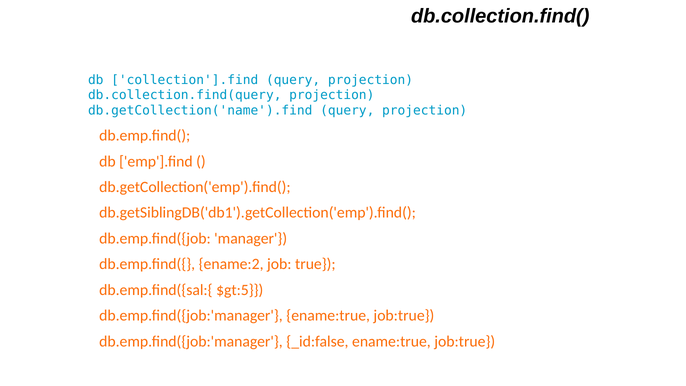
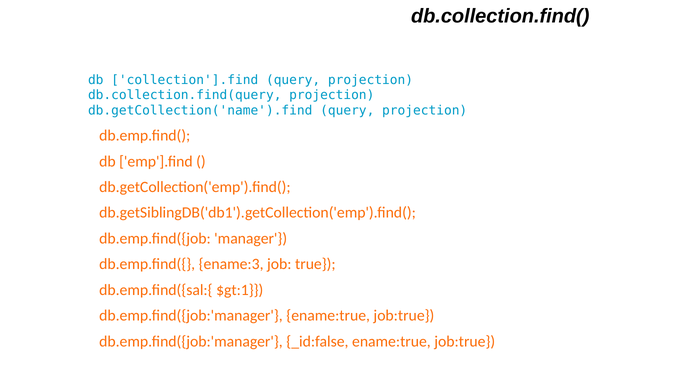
ename:2: ename:2 -> ename:3
$gt:5: $gt:5 -> $gt:1
